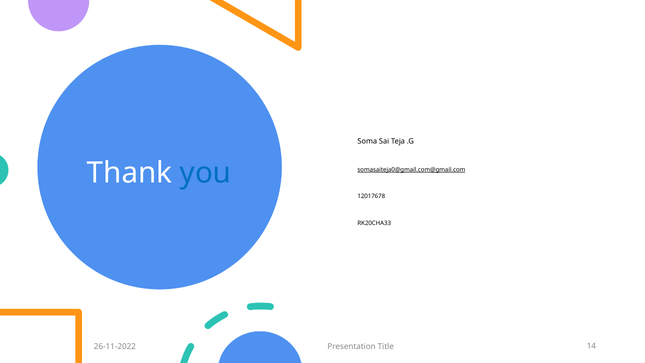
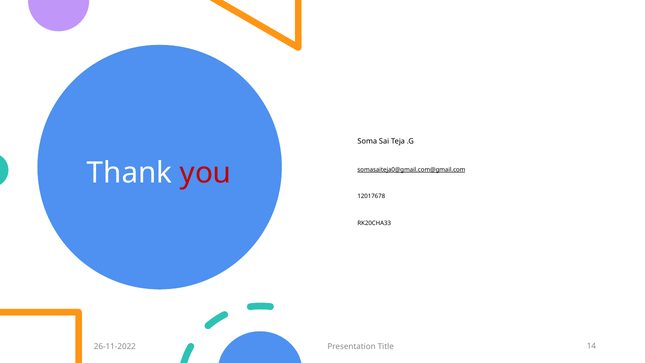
you colour: blue -> red
